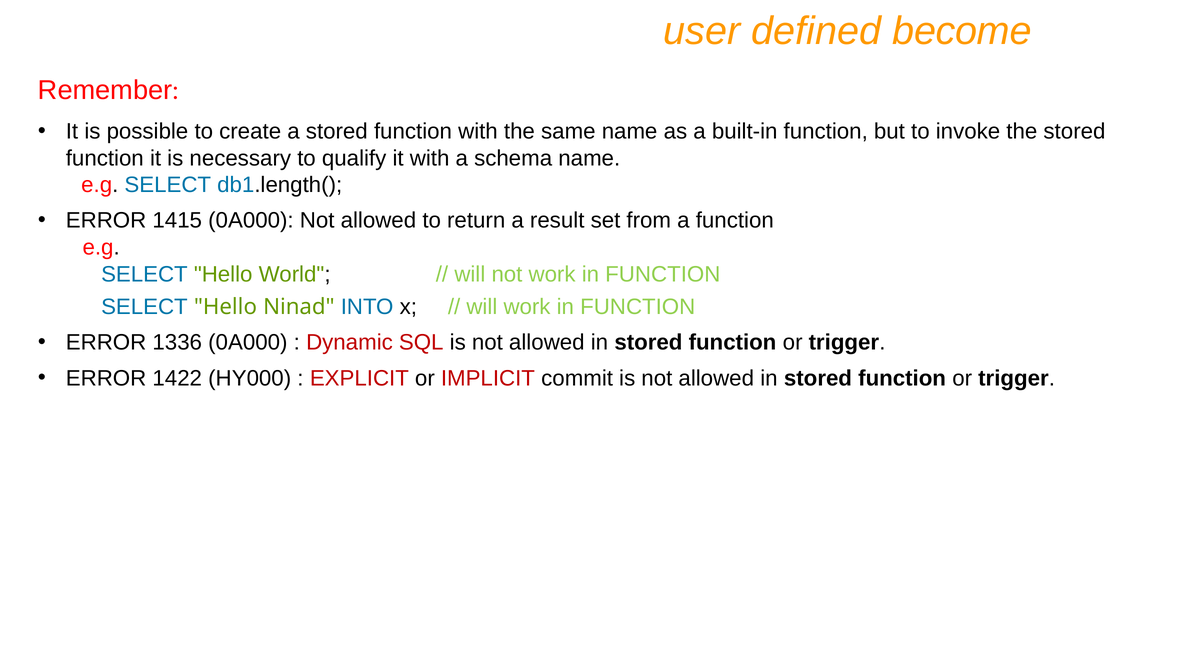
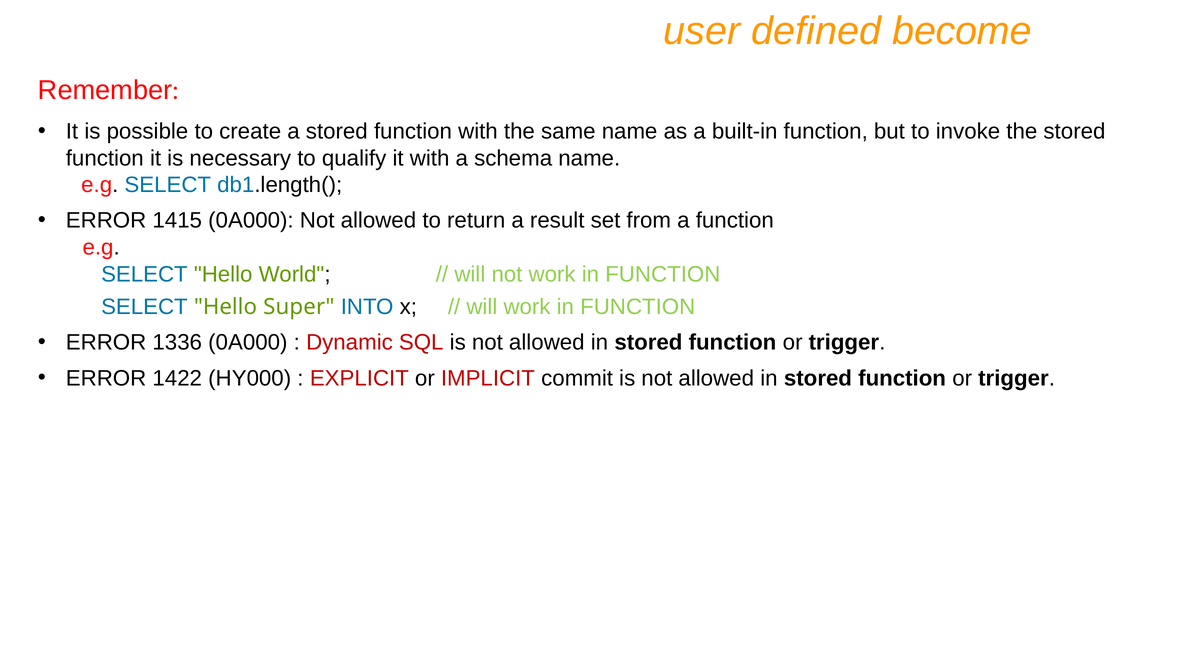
Ninad: Ninad -> Super
